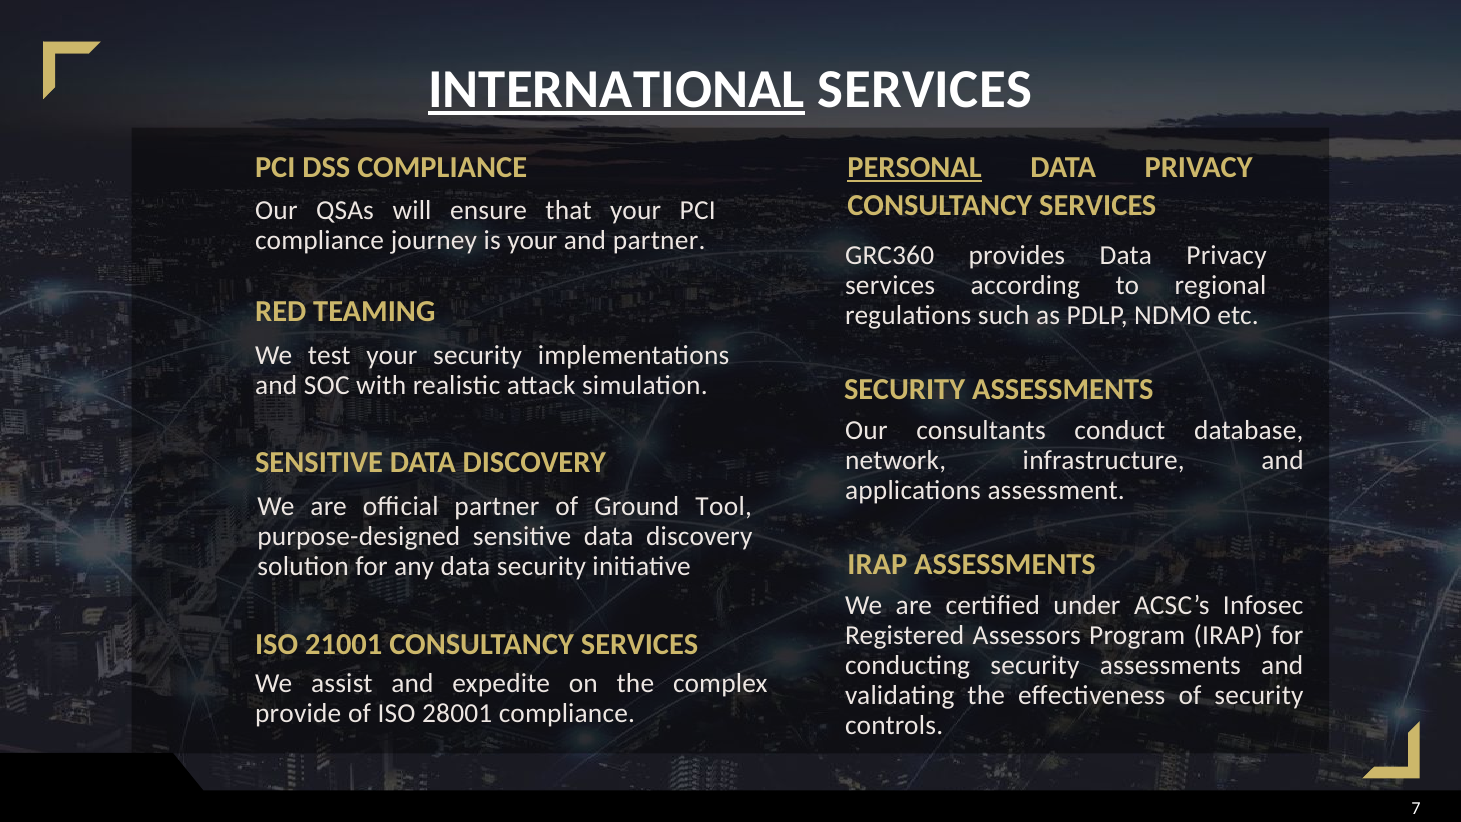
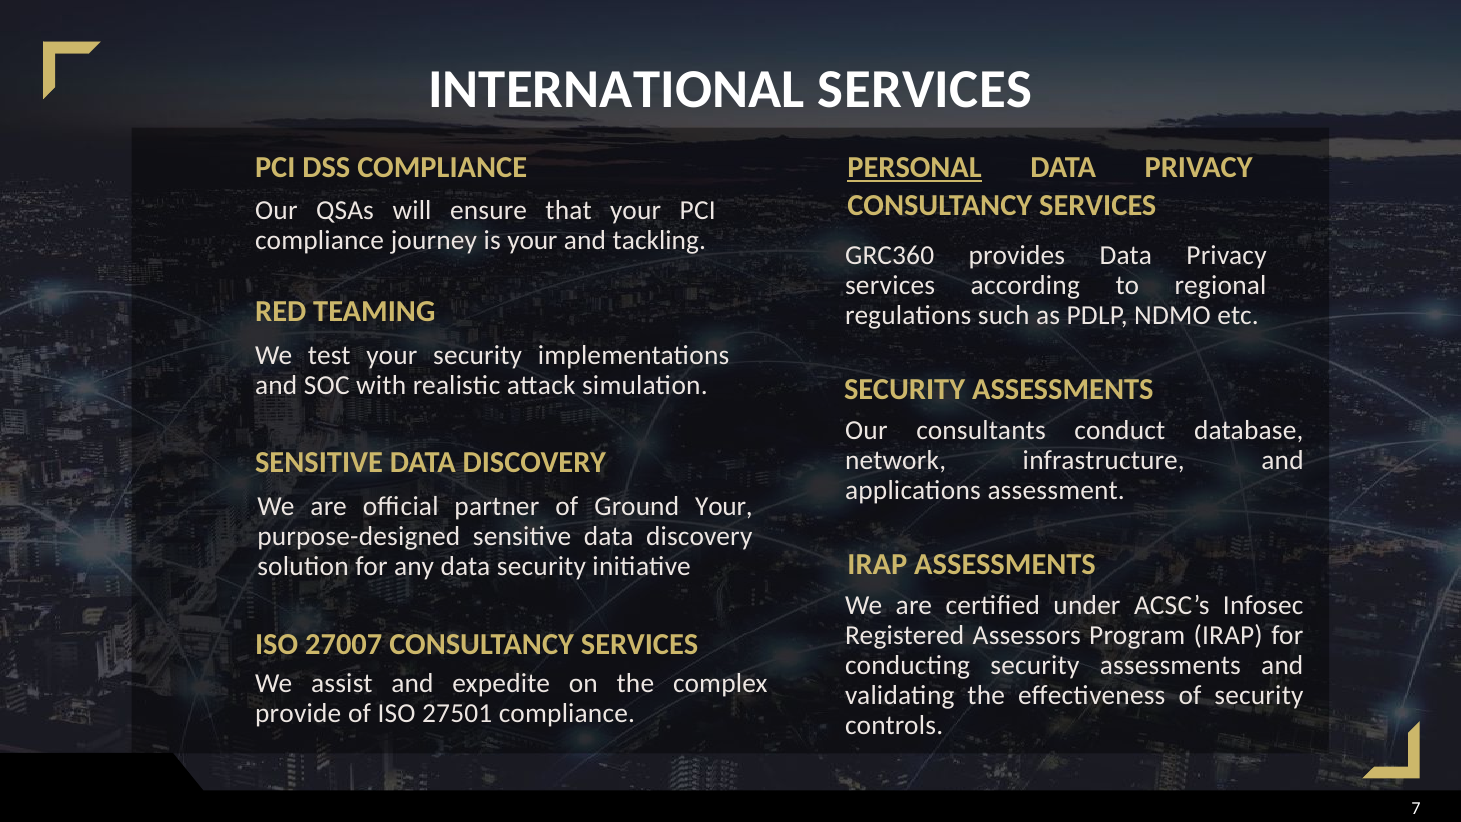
INTERNATIONAL underline: present -> none
and partner: partner -> tackling
Ground Tool: Tool -> Your
21001: 21001 -> 27007
28001: 28001 -> 27501
